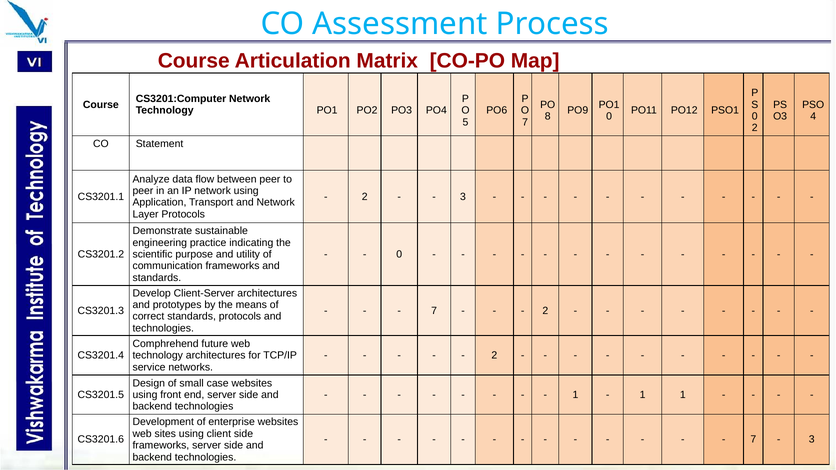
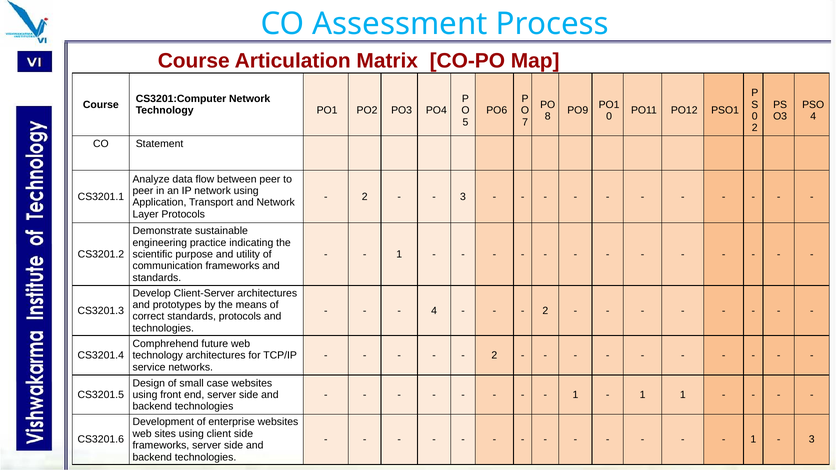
0 at (399, 254): 0 -> 1
7 at (434, 311): 7 -> 4
7 at (753, 440): 7 -> 1
